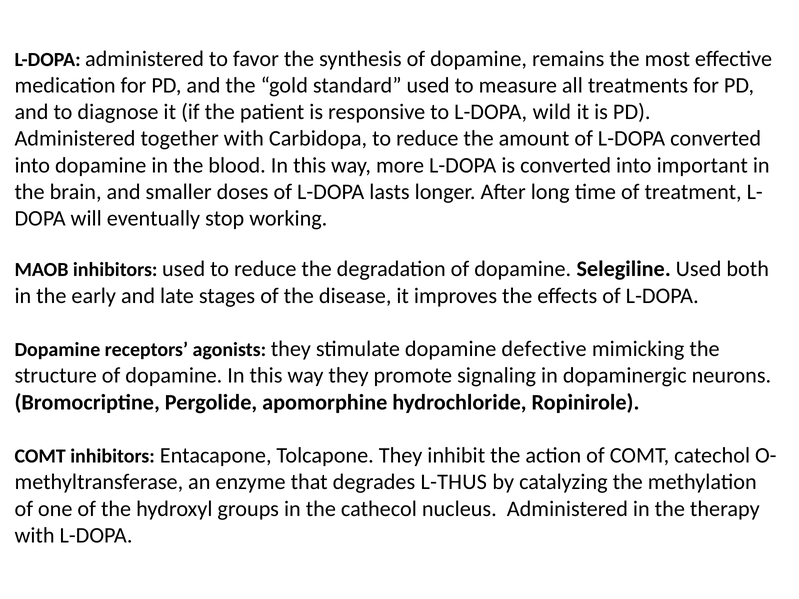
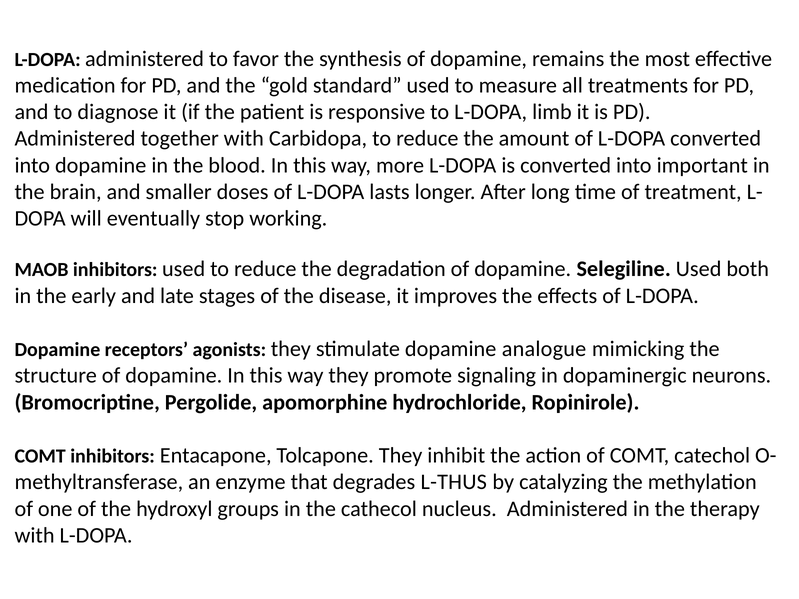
wild: wild -> limb
defective: defective -> analogue
